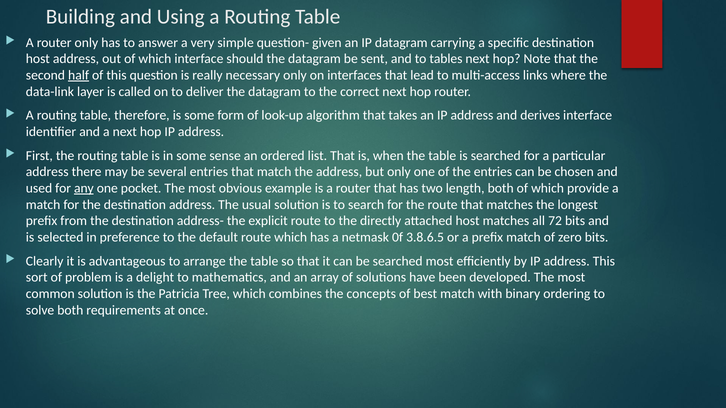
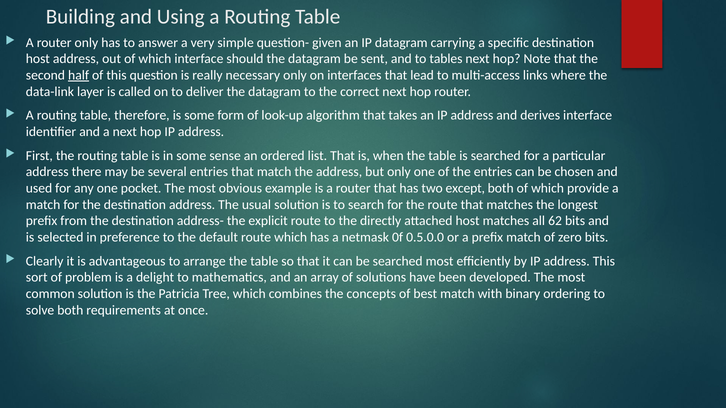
any underline: present -> none
length: length -> except
72: 72 -> 62
3.8.6.5: 3.8.6.5 -> 0.5.0.0
